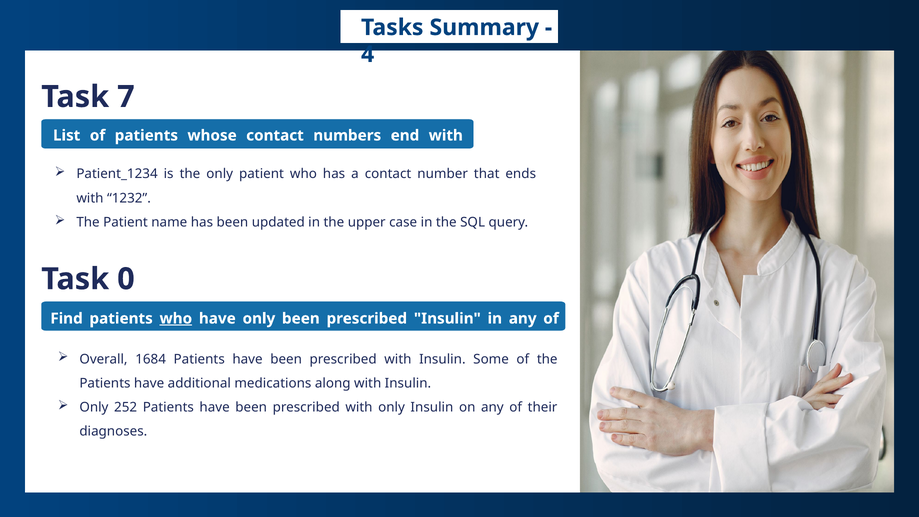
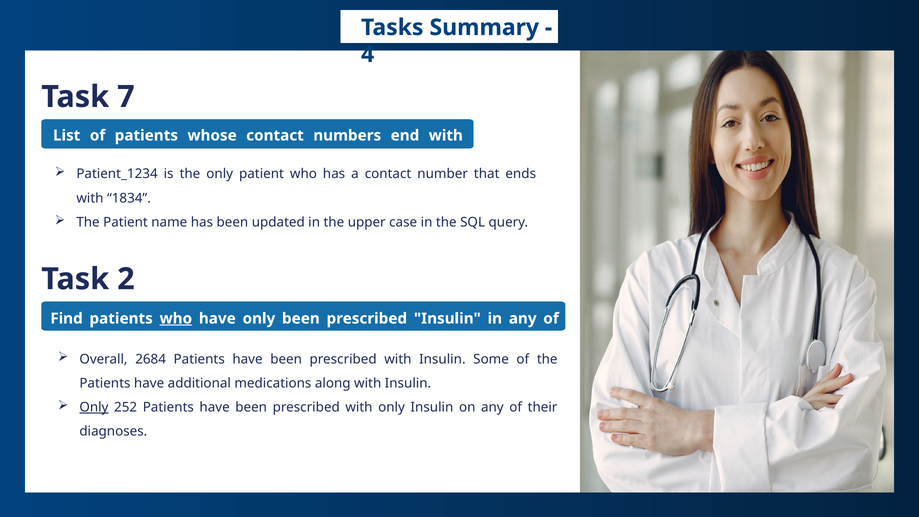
1232: 1232 -> 1834
0: 0 -> 2
1684: 1684 -> 2684
Only at (94, 407) underline: none -> present
